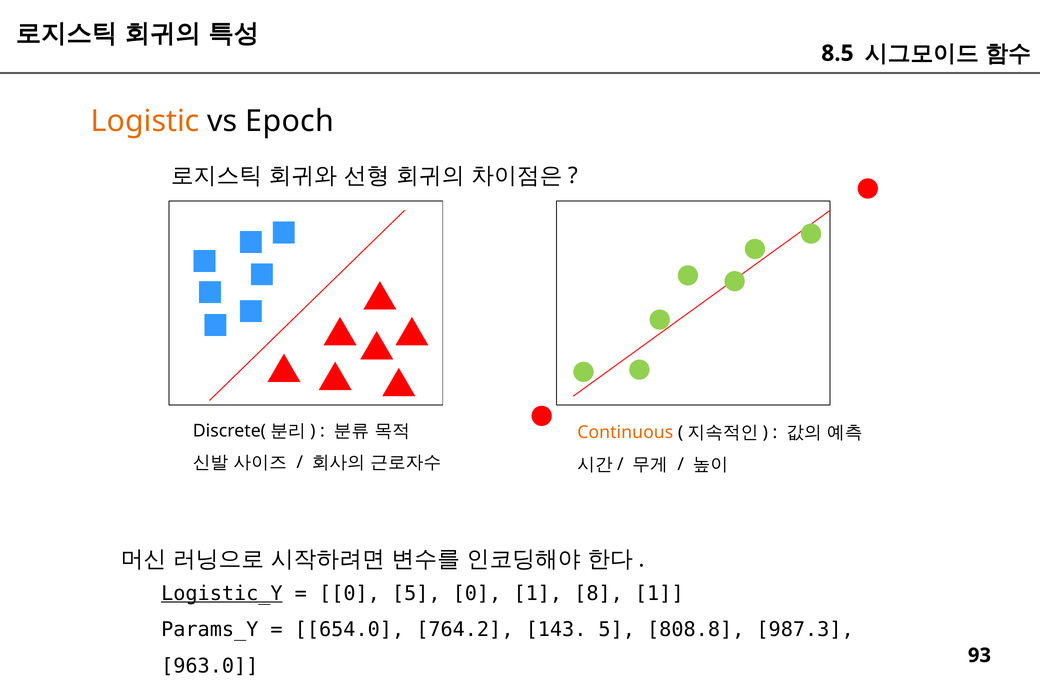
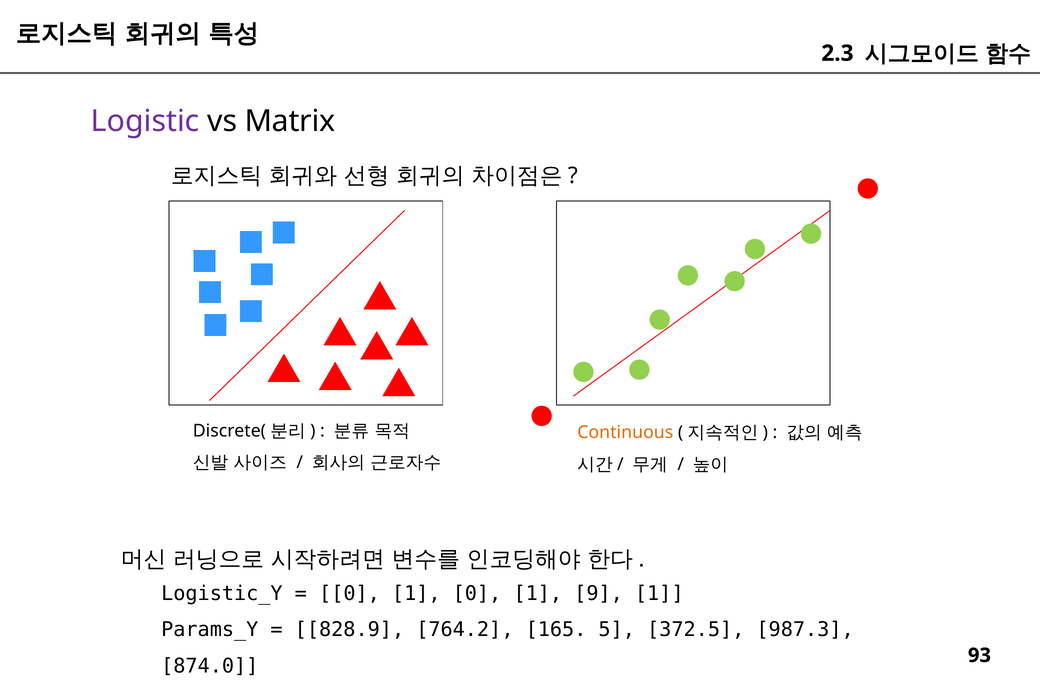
8.5: 8.5 -> 2.3
Logistic colour: orange -> purple
Epoch: Epoch -> Matrix
Logistic_Y underline: present -> none
5 at (416, 593): 5 -> 1
8: 8 -> 9
654.0: 654.0 -> 828.9
143: 143 -> 165
808.8: 808.8 -> 372.5
963.0: 963.0 -> 874.0
